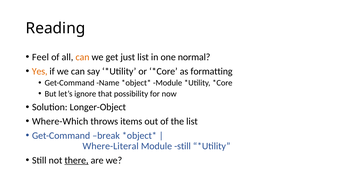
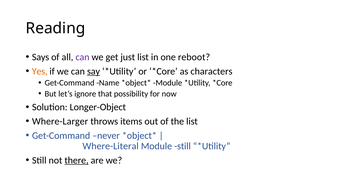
Feel: Feel -> Says
can at (82, 57) colour: orange -> purple
normal: normal -> reboot
say underline: none -> present
formatting: formatting -> characters
Where-Which: Where-Which -> Where-Larger
break: break -> never
